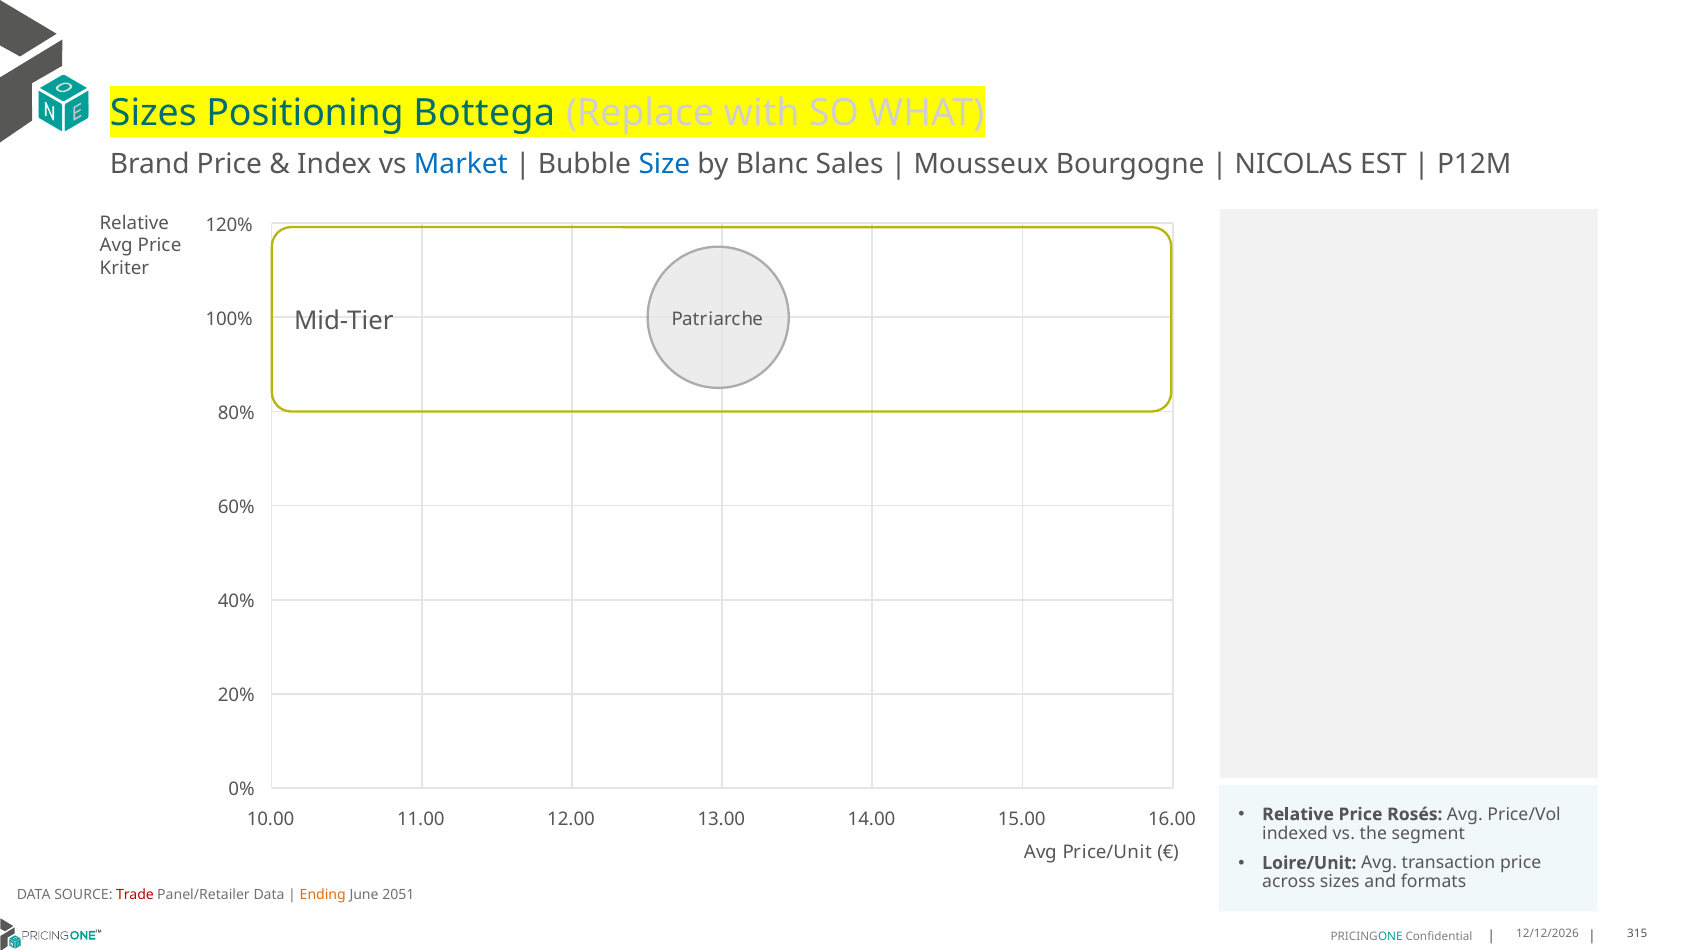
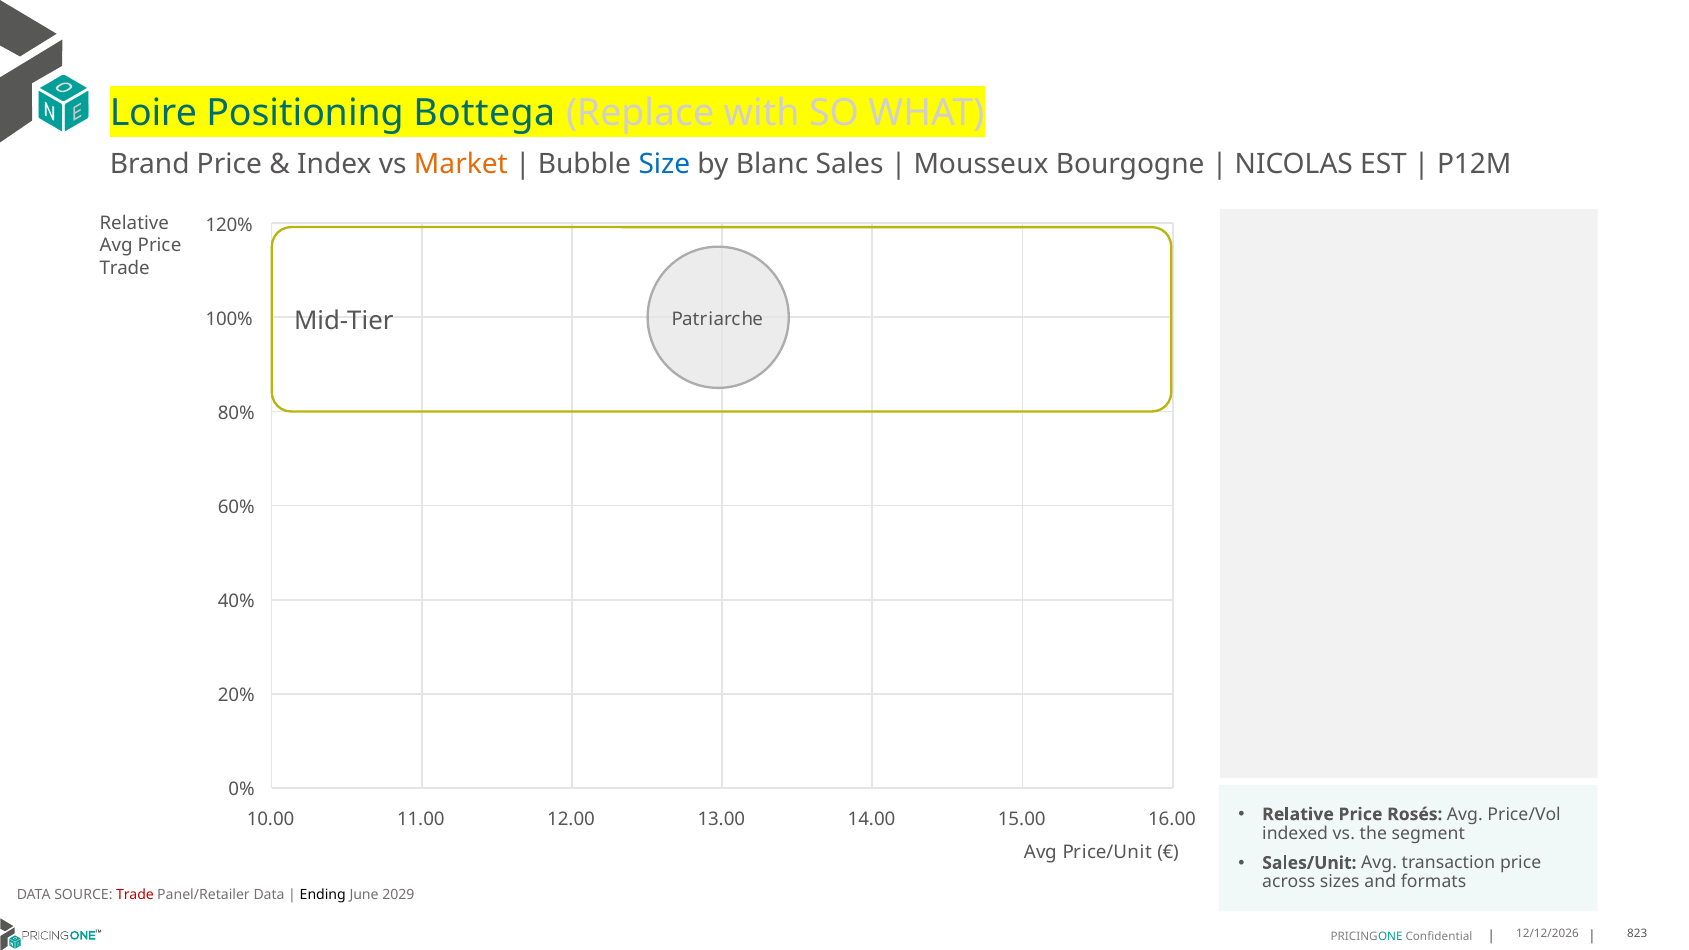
Sizes at (153, 114): Sizes -> Loire
Market colour: blue -> orange
Kriter at (124, 268): Kriter -> Trade
Loire/Unit: Loire/Unit -> Sales/Unit
Ending colour: orange -> black
2051: 2051 -> 2029
315: 315 -> 823
